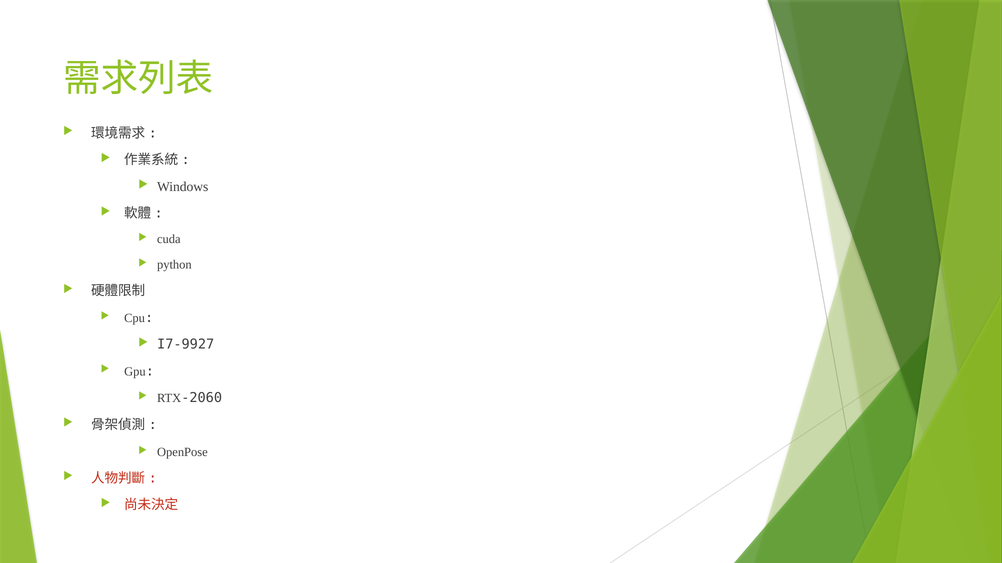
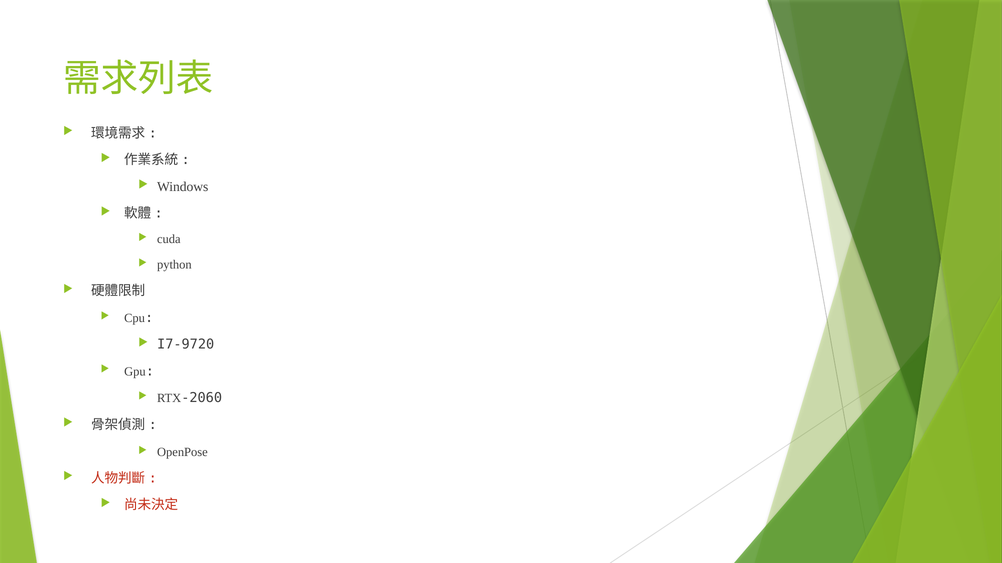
I7-9927: I7-9927 -> I7-9720
